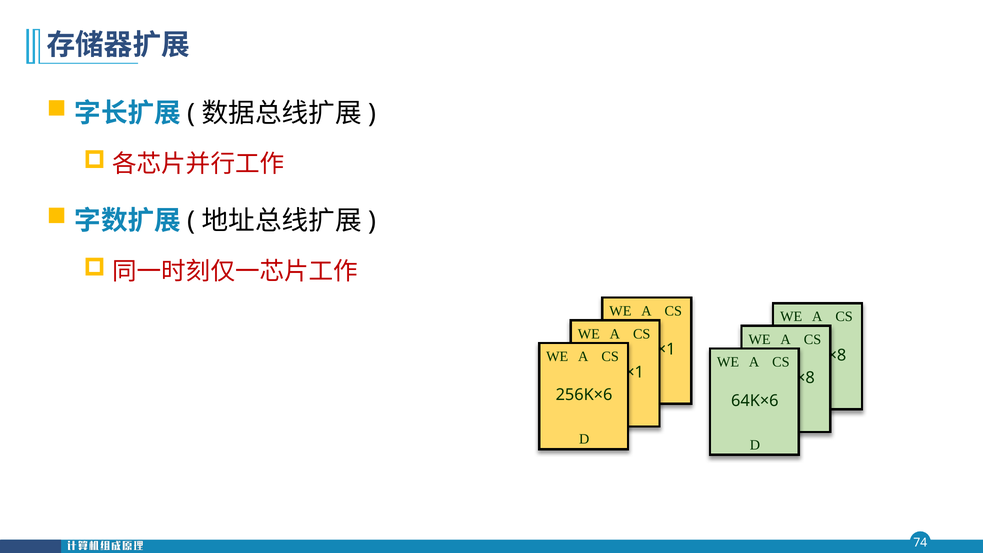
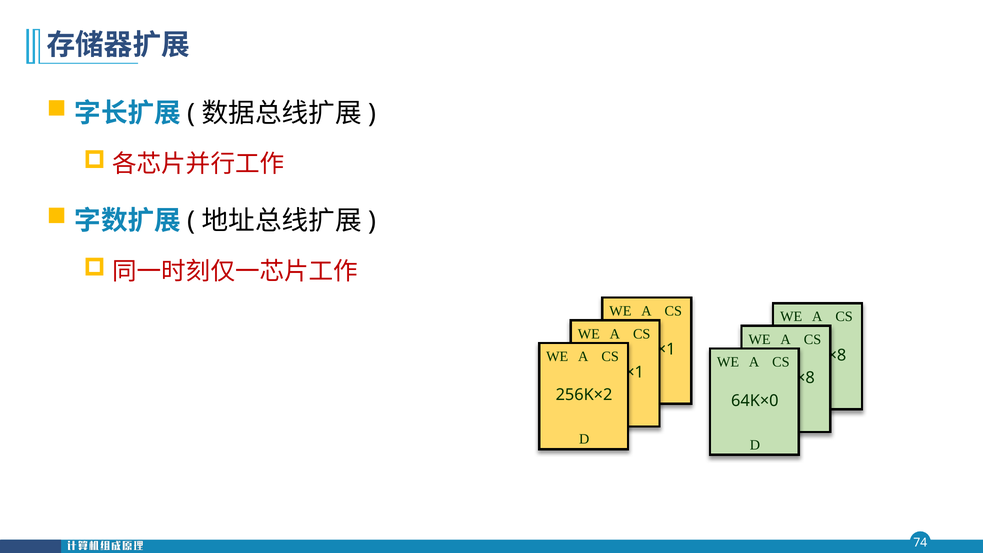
256K×6: 256K×6 -> 256K×2
64K×6: 64K×6 -> 64K×0
